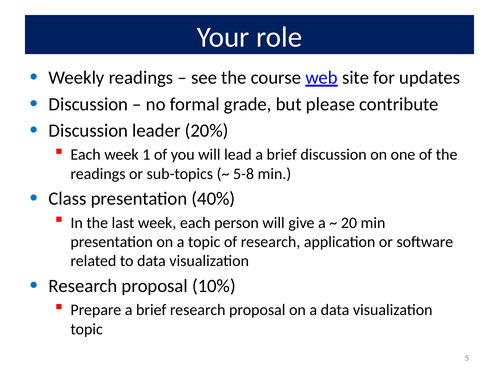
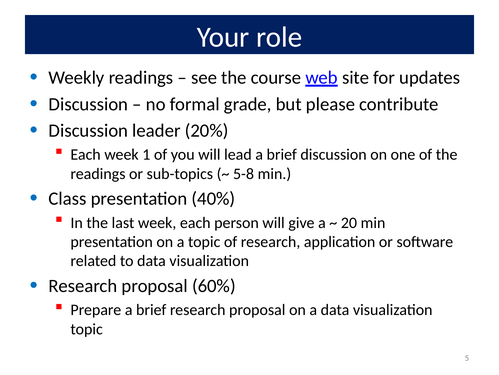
10%: 10% -> 60%
